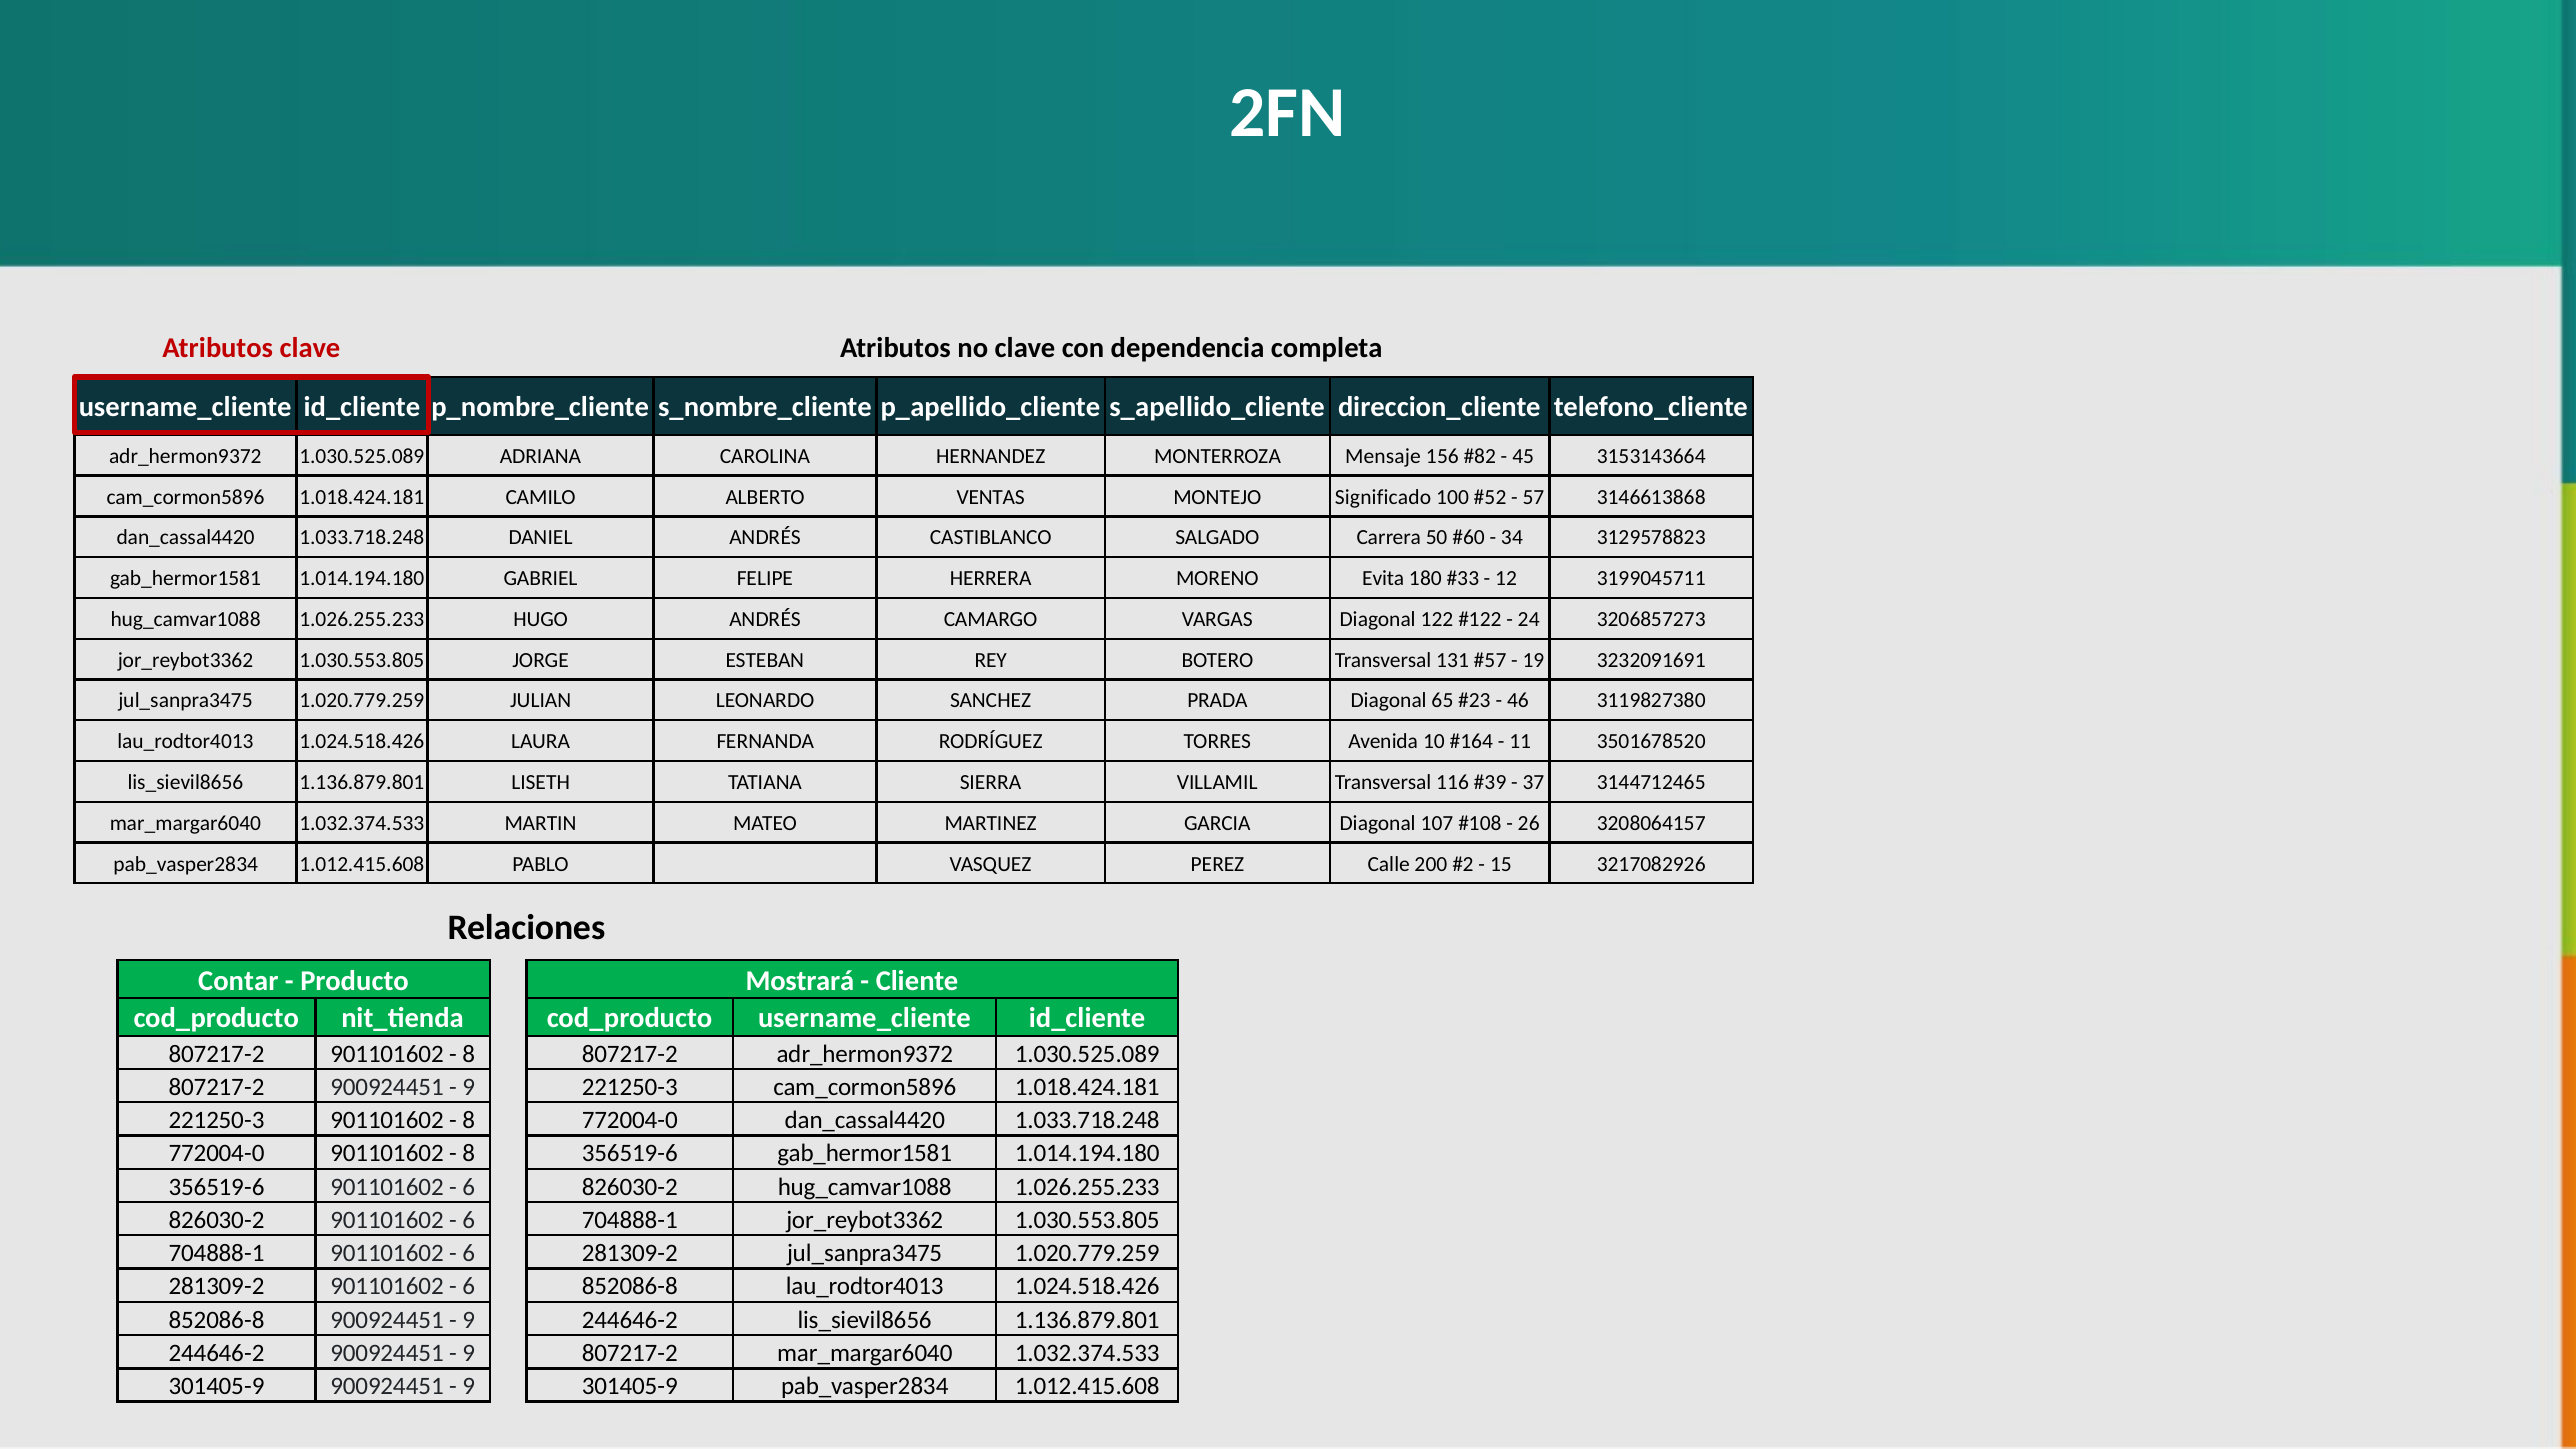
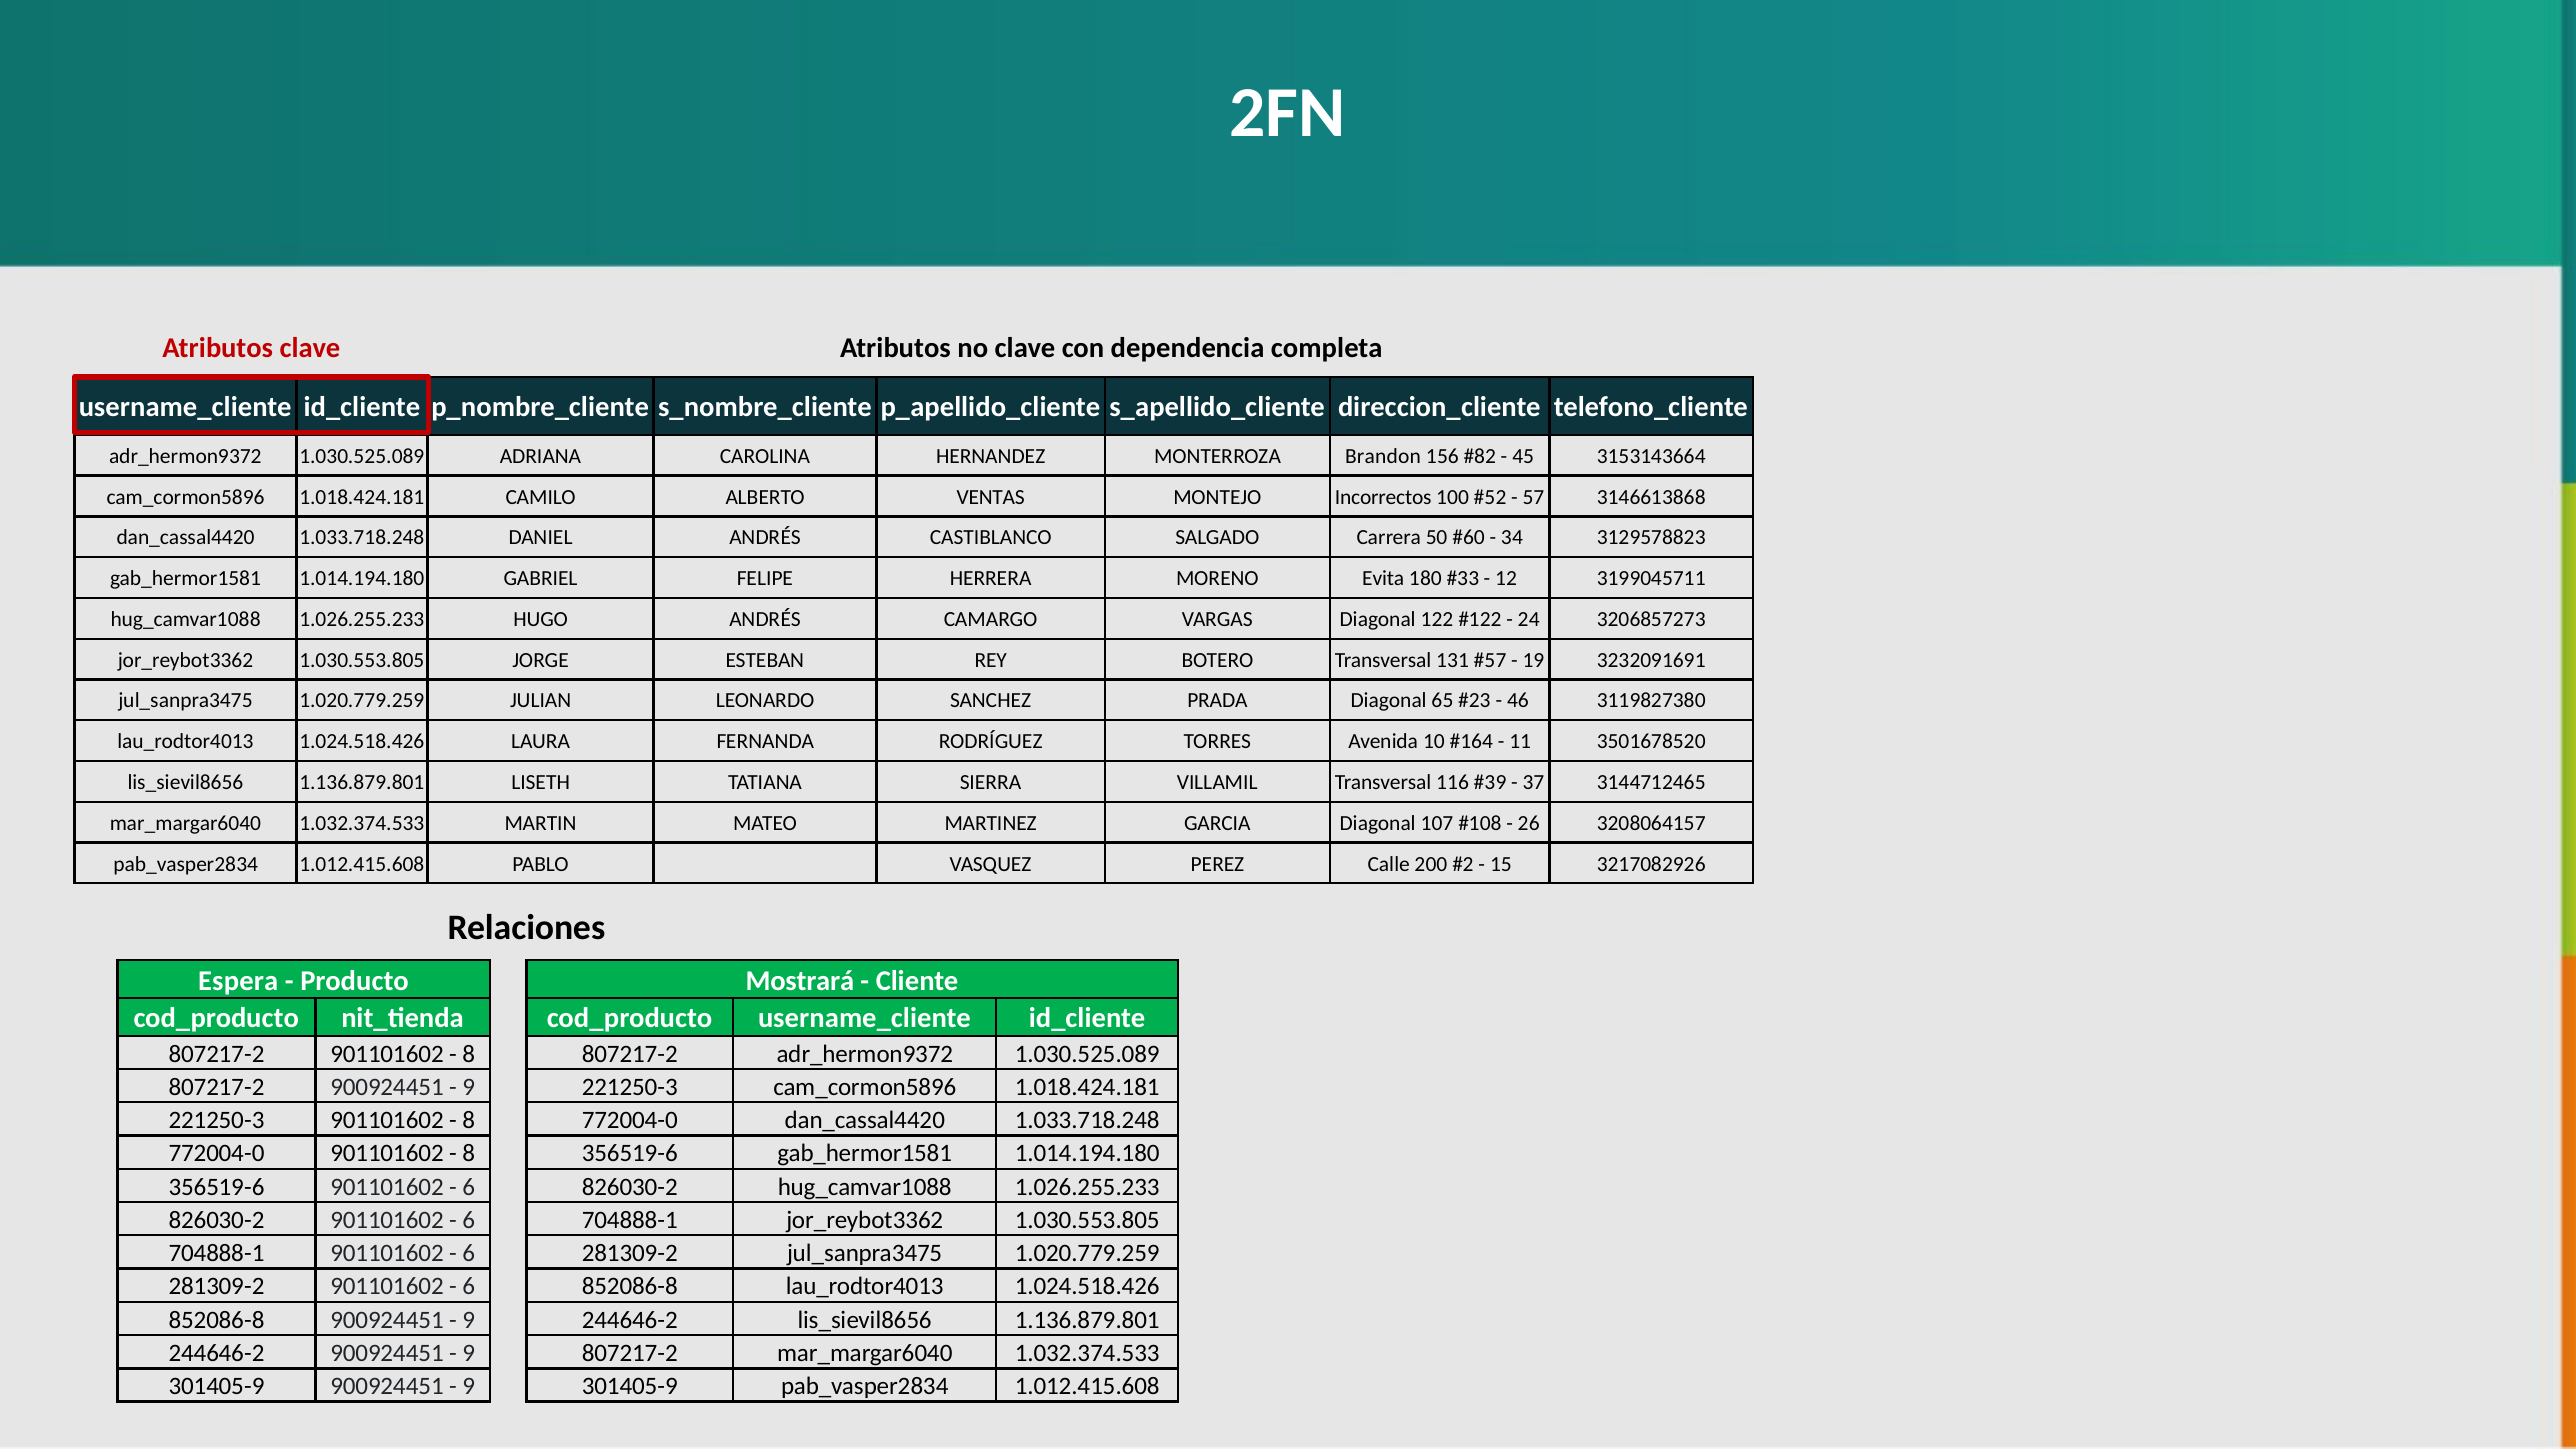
Mensaje: Mensaje -> Brandon
Significado: Significado -> Incorrectos
Contar: Contar -> Espera
